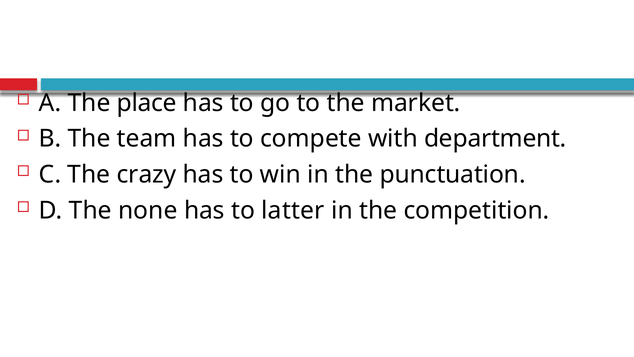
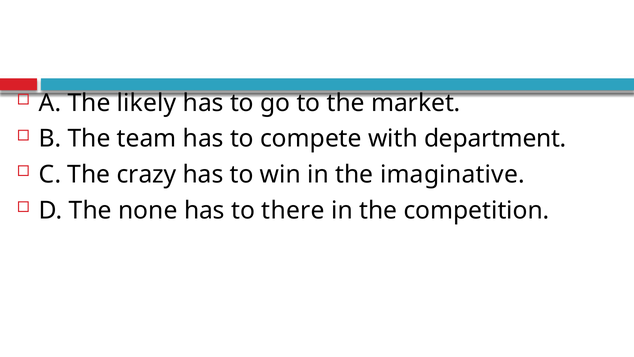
place: place -> likely
punctuation: punctuation -> imaginative
latter: latter -> there
